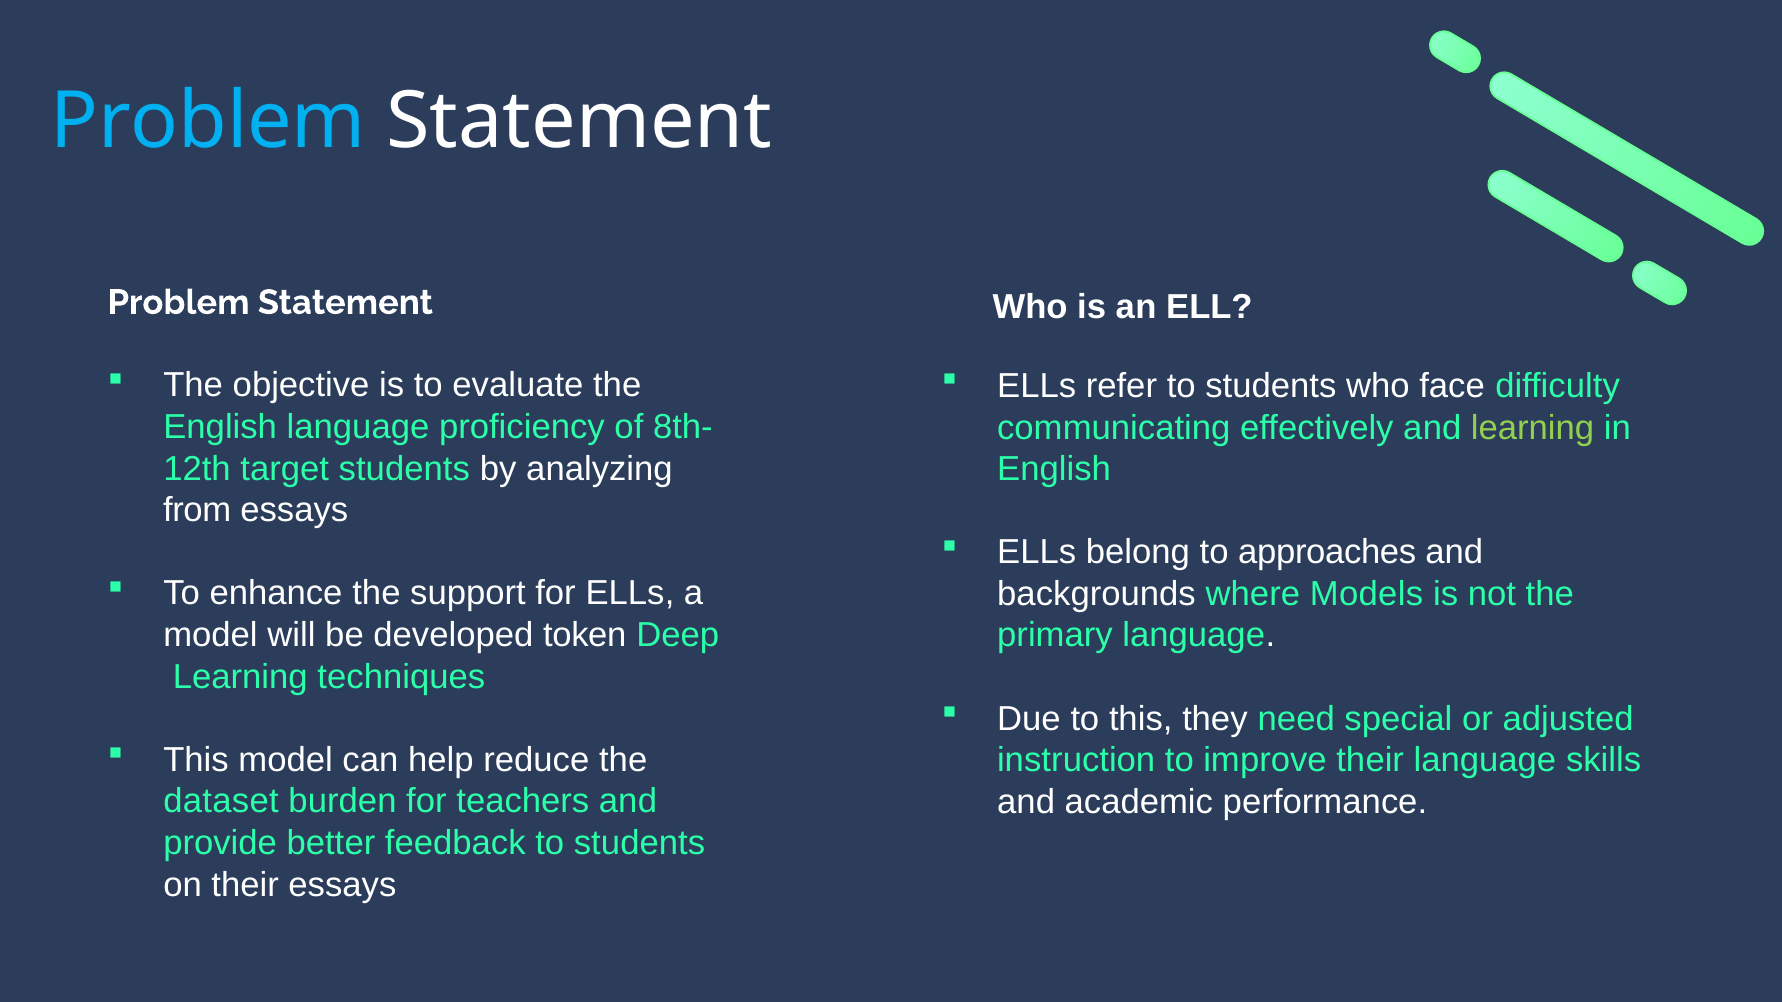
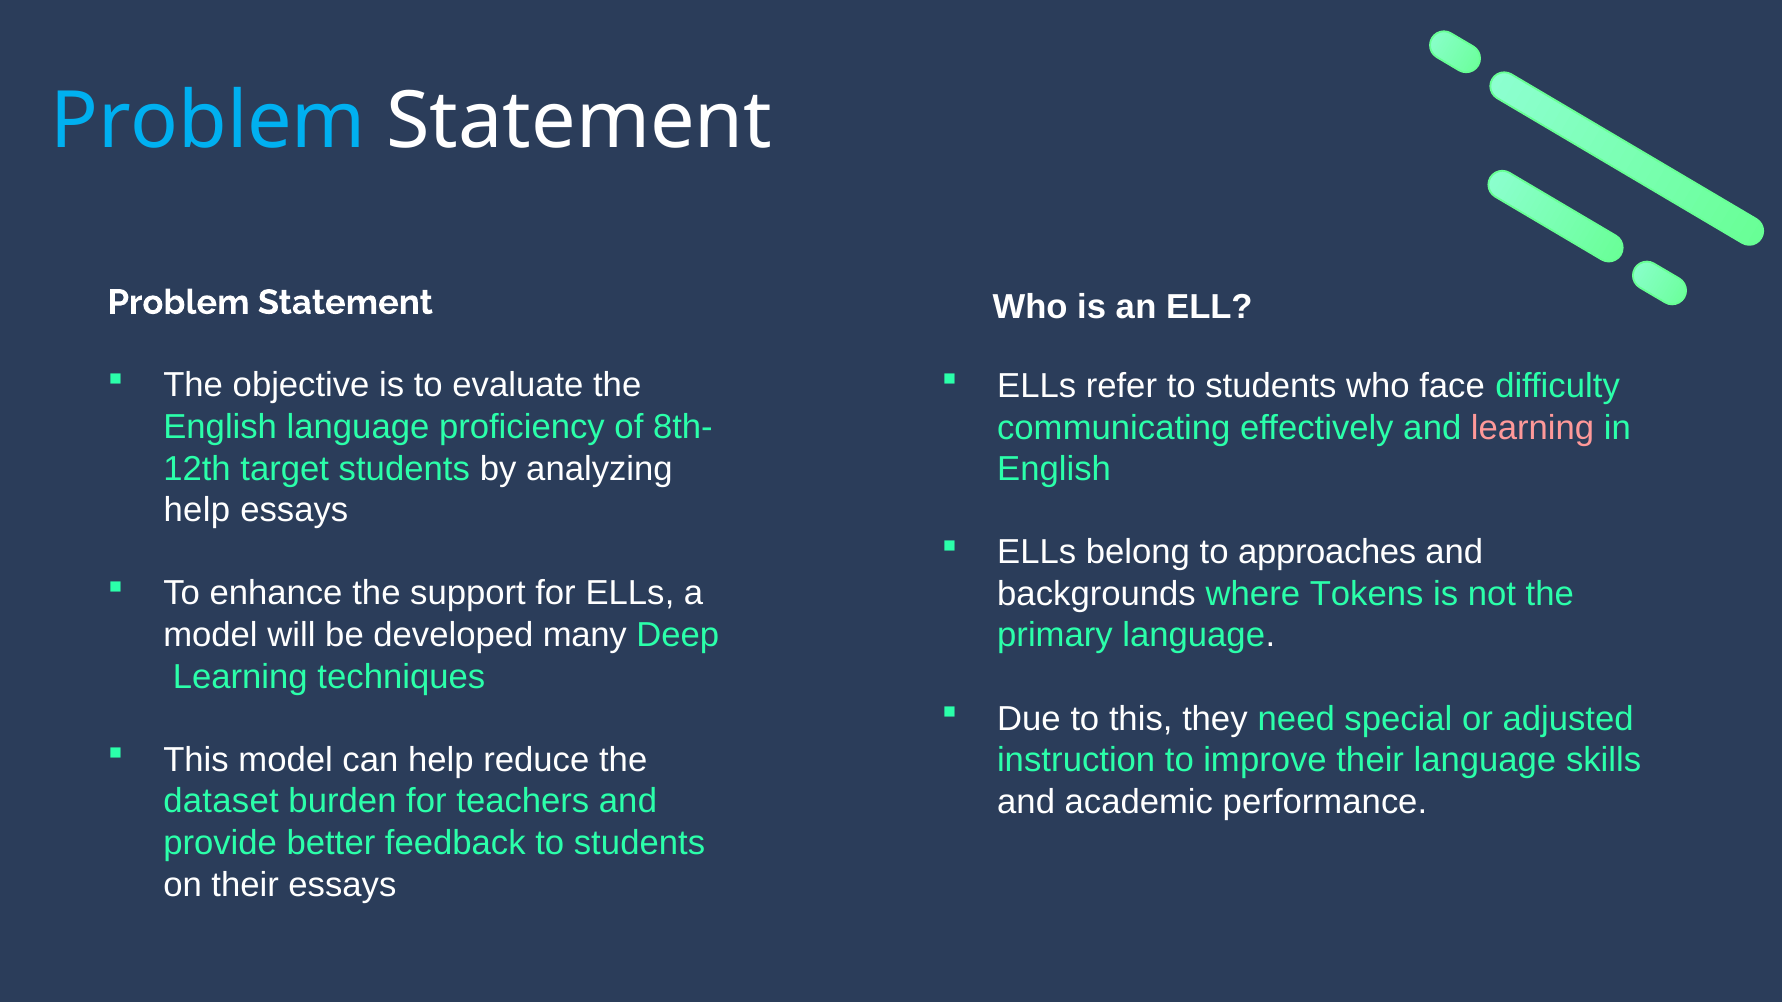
learning at (1533, 428) colour: light green -> pink
from at (197, 511): from -> help
Models: Models -> Tokens
token: token -> many
